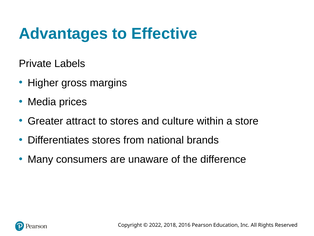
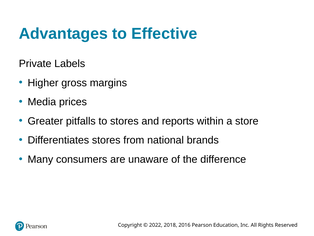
attract: attract -> pitfalls
culture: culture -> reports
